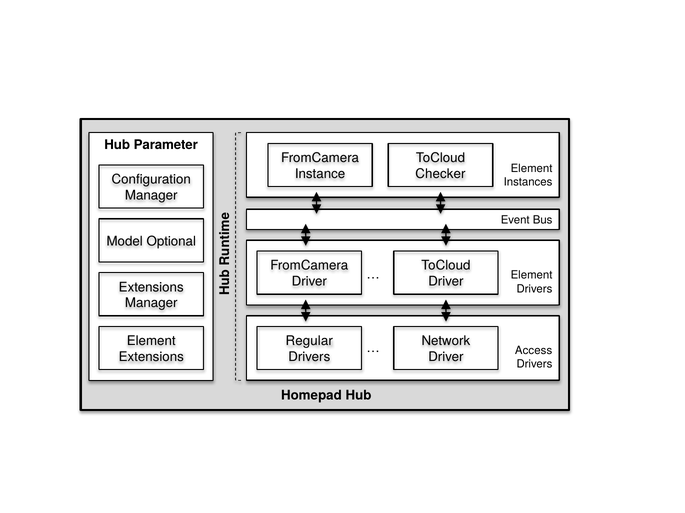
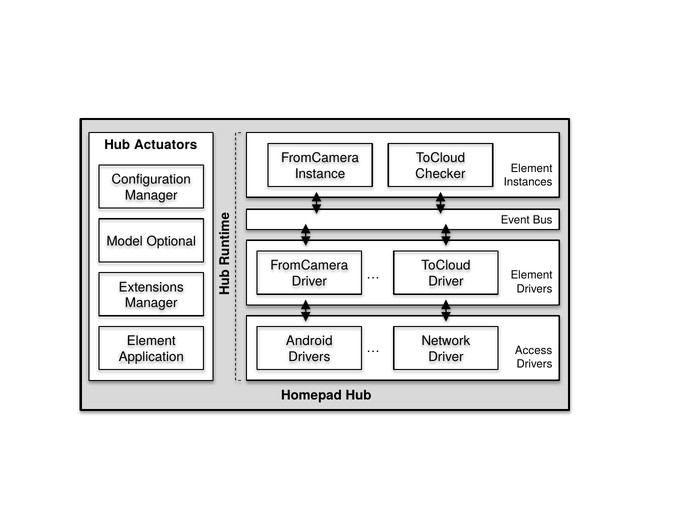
Parameter: Parameter -> Actuators
Regular: Regular -> Android
Extensions at (151, 357): Extensions -> Application
